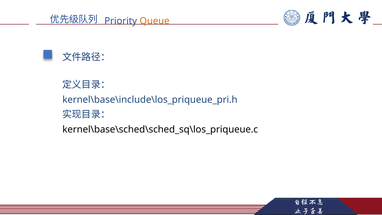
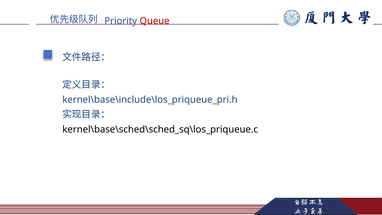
Queue colour: orange -> red
